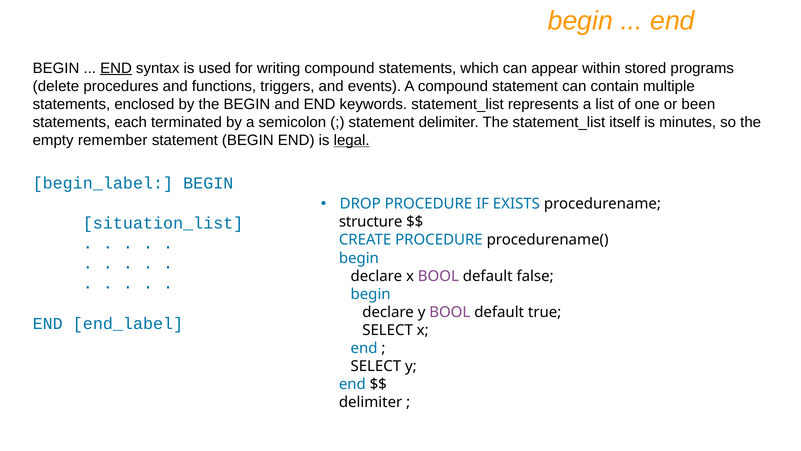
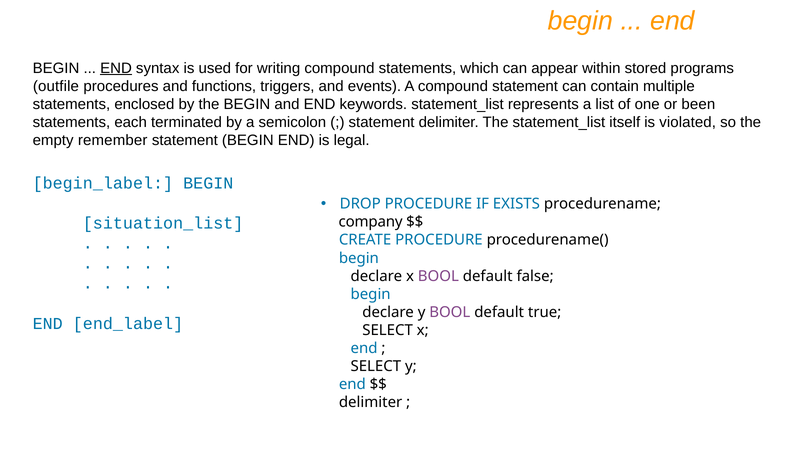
delete: delete -> outfile
minutes: minutes -> violated
legal underline: present -> none
structure: structure -> company
